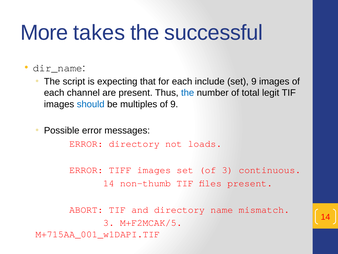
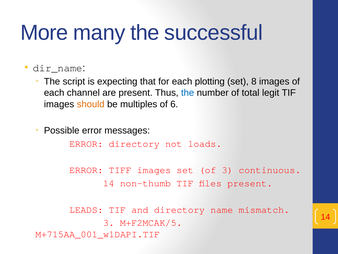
takes: takes -> many
include: include -> plotting
set 9: 9 -> 8
should colour: blue -> orange
of 9: 9 -> 6
ABORT: ABORT -> LEADS
